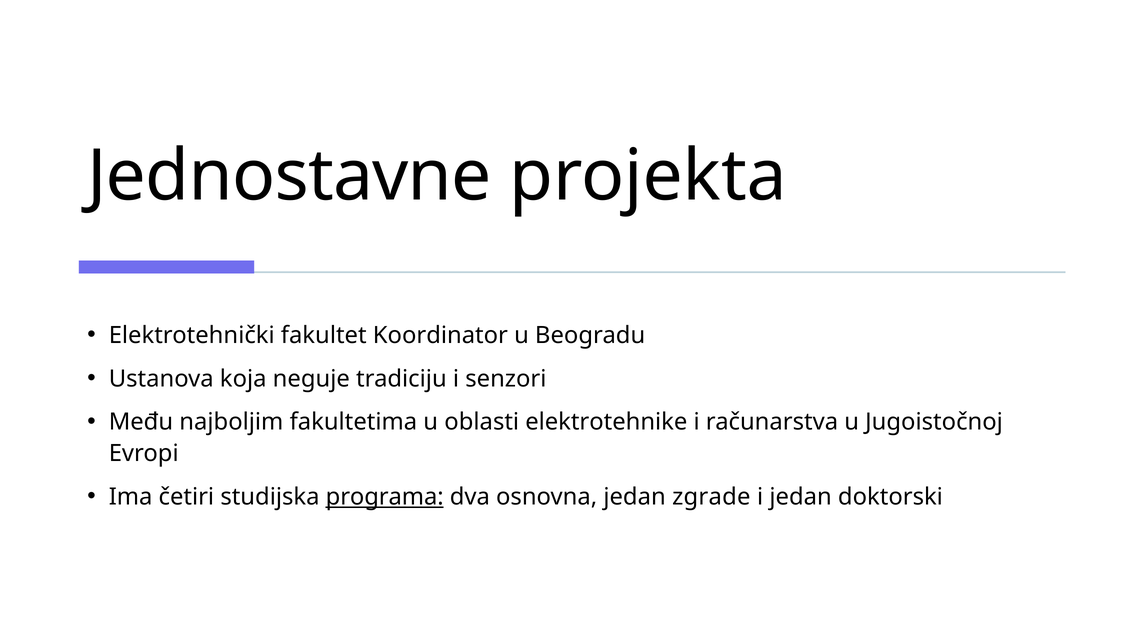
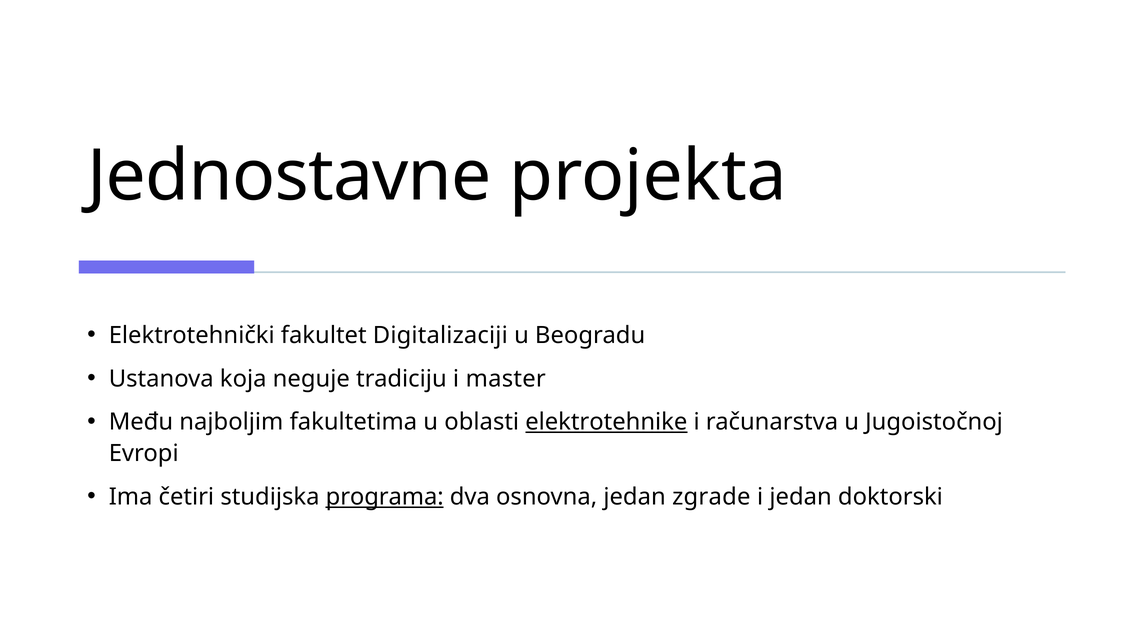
Koordinator: Koordinator -> Digitalizaciji
senzori: senzori -> master
elektrotehnike underline: none -> present
